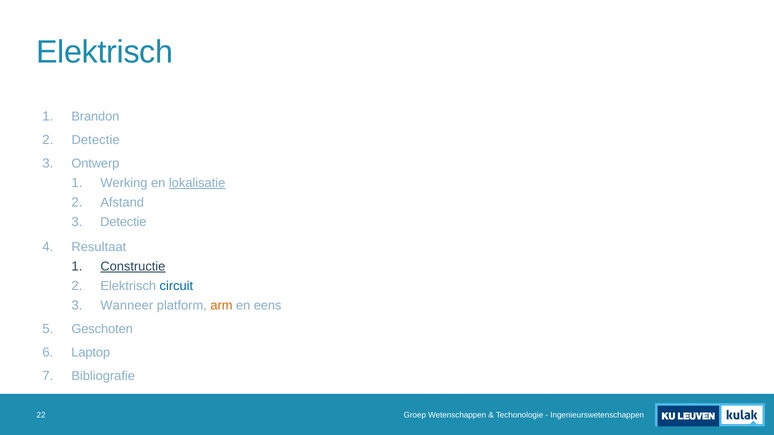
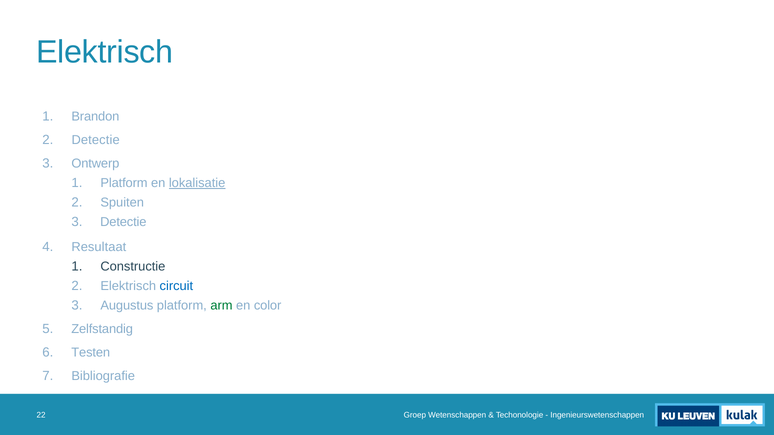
Werking at (124, 183): Werking -> Platform
Afstand: Afstand -> Spuiten
Constructie underline: present -> none
Wanneer: Wanneer -> Augustus
arm colour: orange -> green
eens: eens -> color
Geschoten: Geschoten -> Zelfstandig
Laptop: Laptop -> Testen
